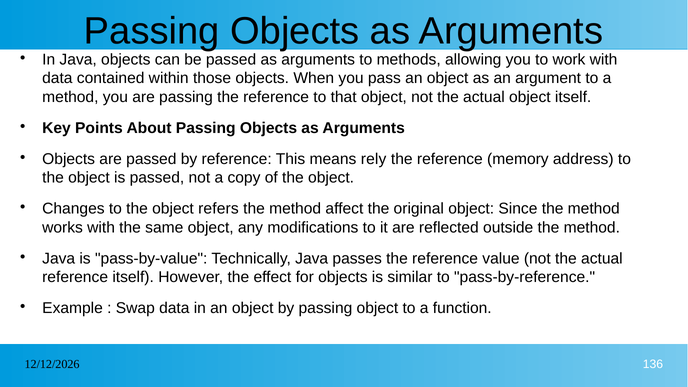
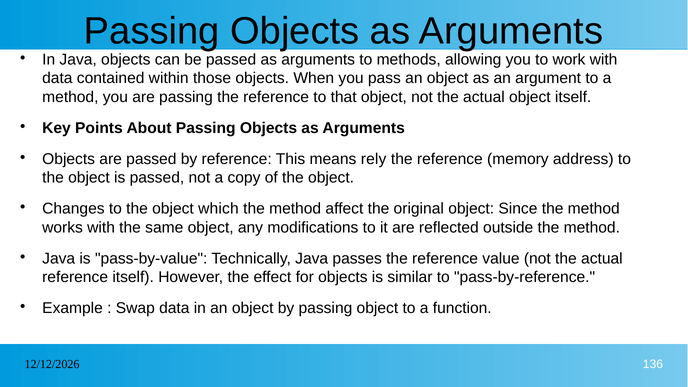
refers: refers -> which
